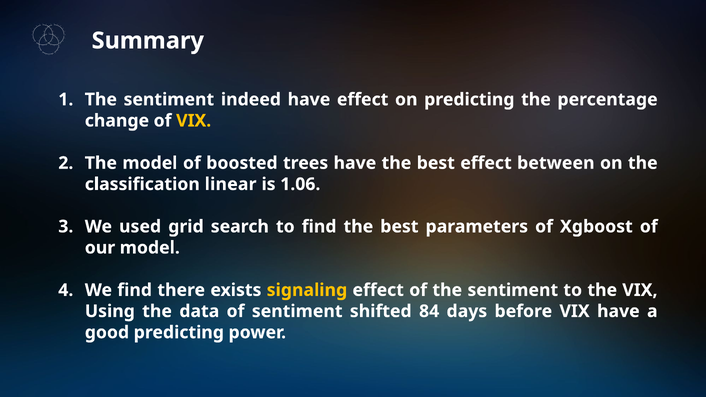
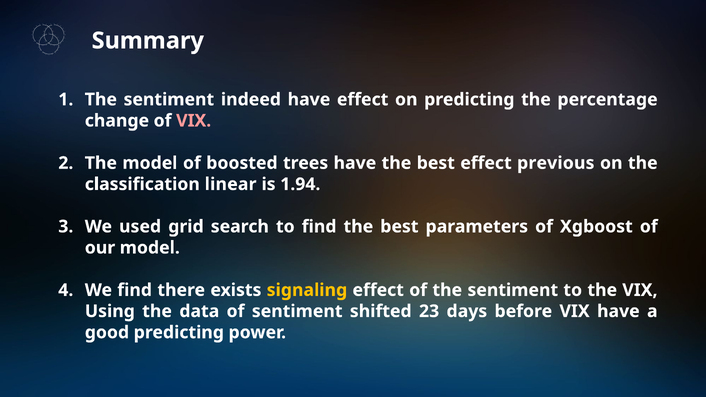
VIX at (194, 121) colour: yellow -> pink
between: between -> previous
1.06: 1.06 -> 1.94
84: 84 -> 23
